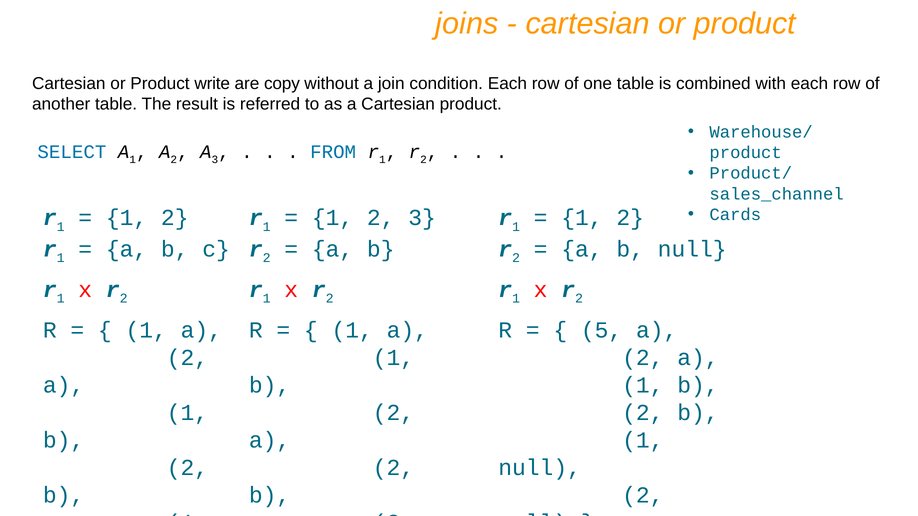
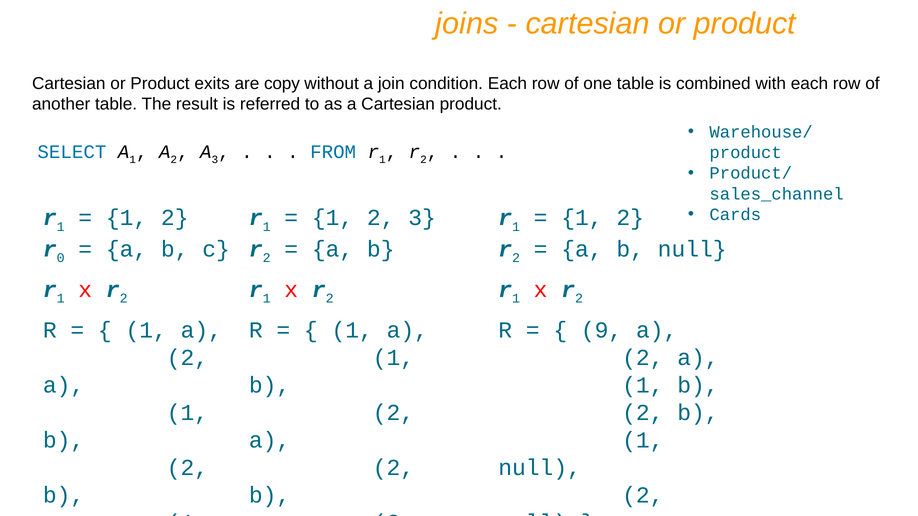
write: write -> exits
1 at (61, 258): 1 -> 0
5: 5 -> 9
